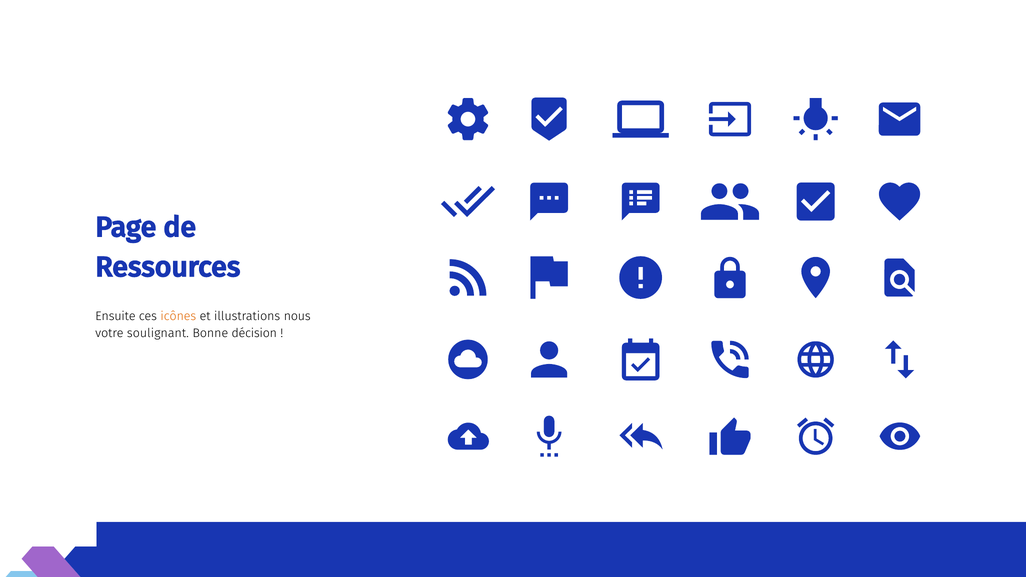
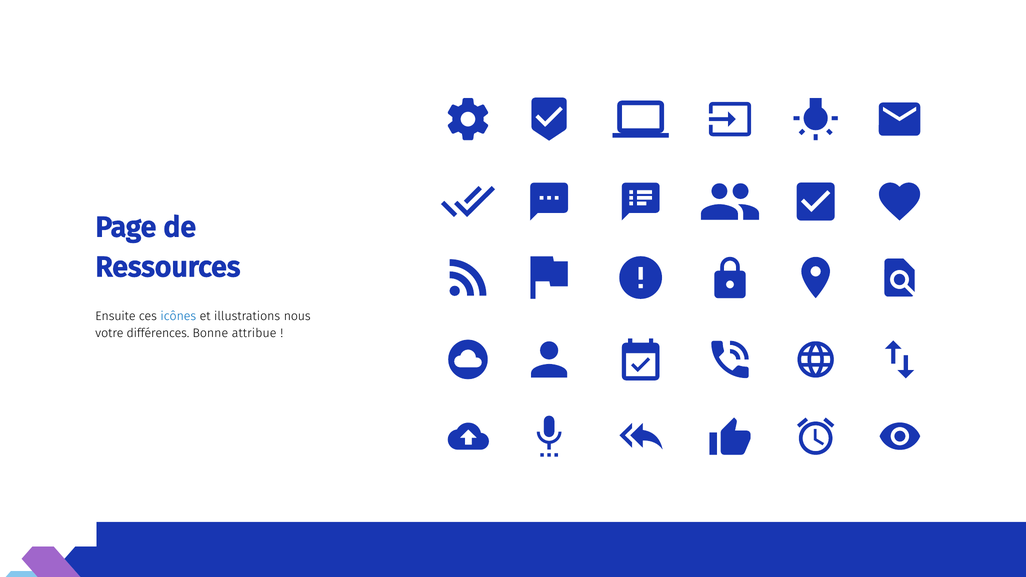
icônes colour: orange -> blue
soulignant: soulignant -> différences
décision: décision -> attribue
